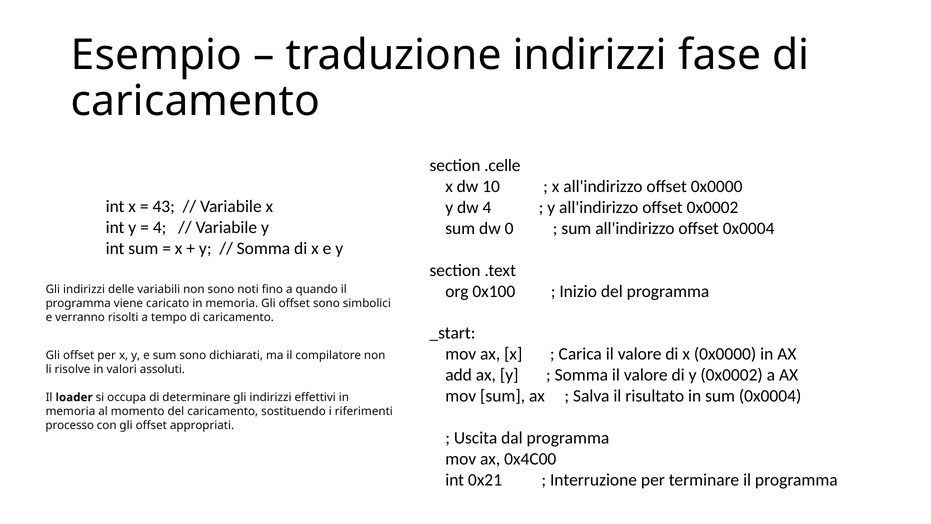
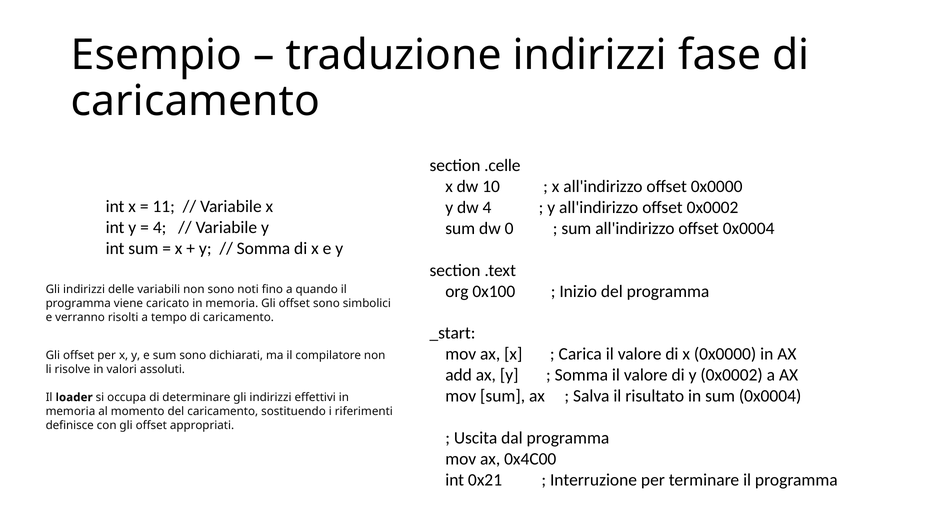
43: 43 -> 11
processo: processo -> definisce
